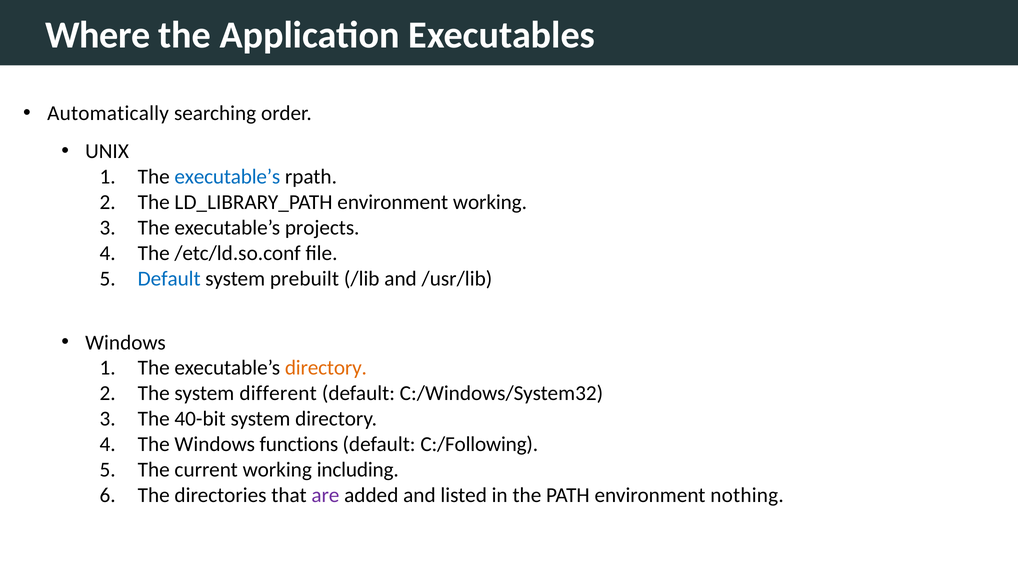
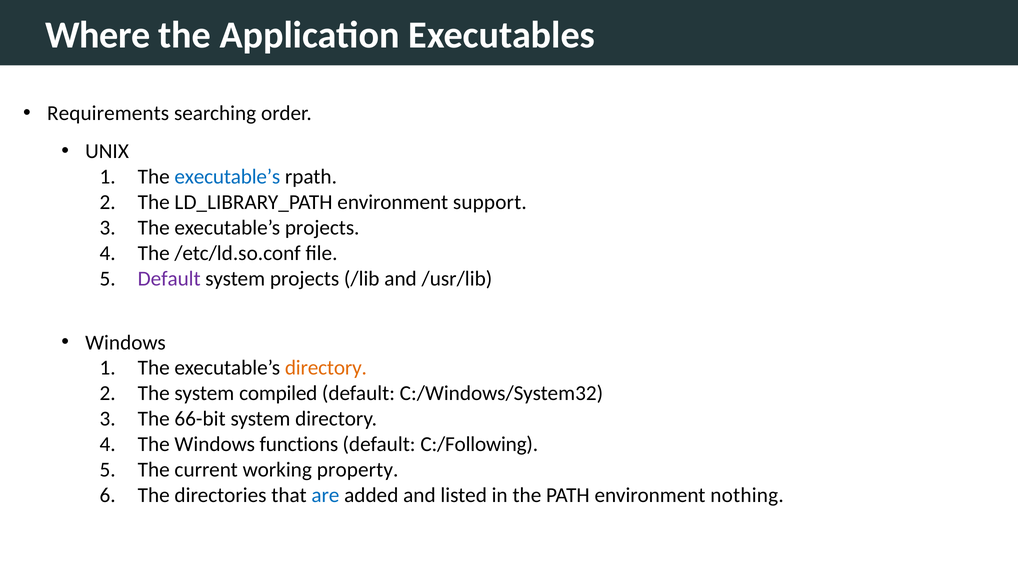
Automatically: Automatically -> Requirements
environment working: working -> support
Default at (169, 279) colour: blue -> purple
system prebuilt: prebuilt -> projects
different: different -> compiled
40-bit: 40-bit -> 66-bit
including: including -> property
are colour: purple -> blue
